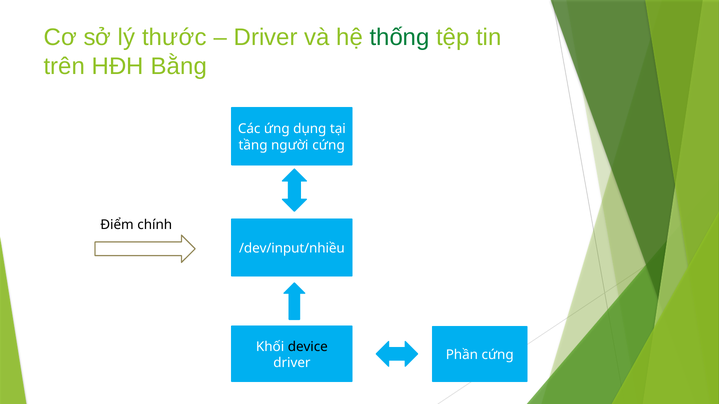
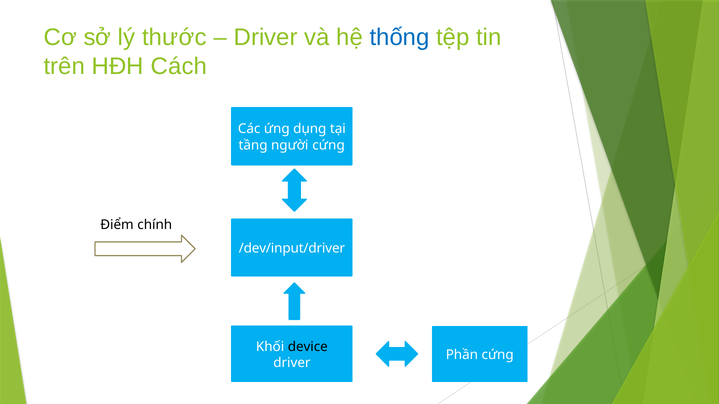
thống colour: green -> blue
Bằng: Bằng -> Cách
/dev/input/nhiều: /dev/input/nhiều -> /dev/input/driver
